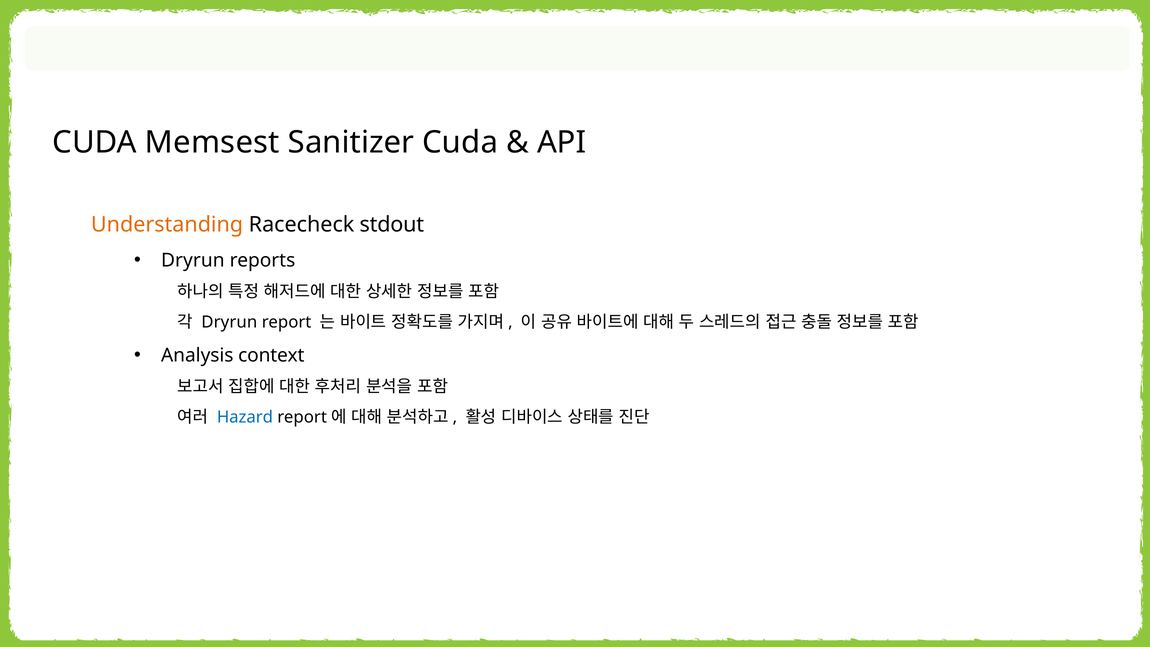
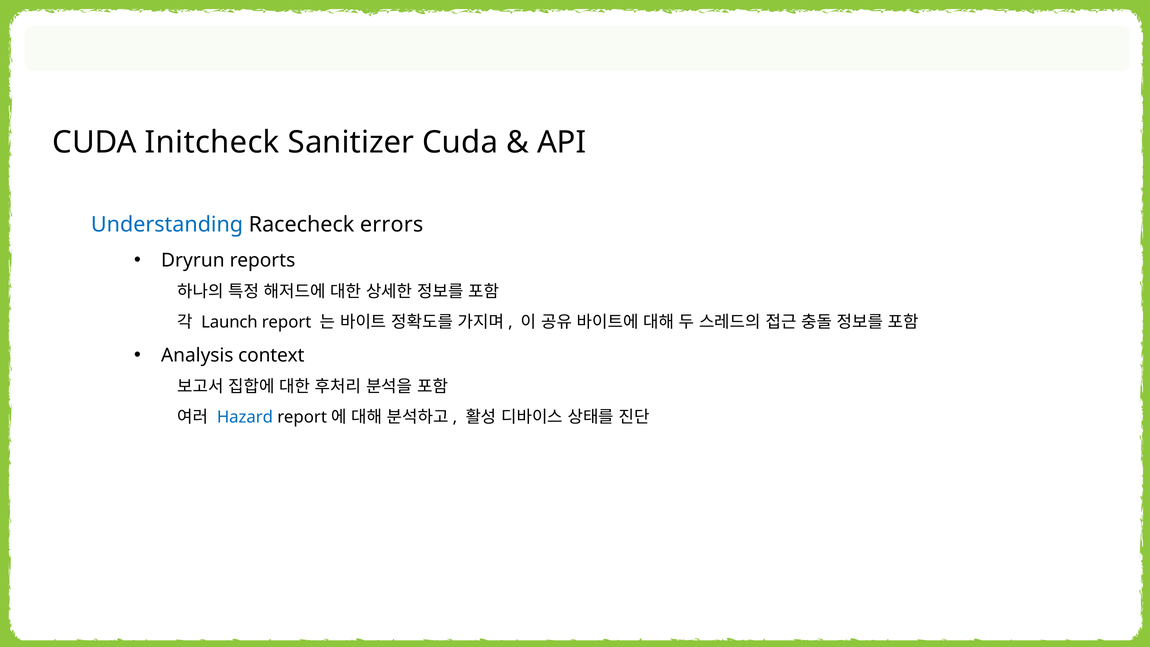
Memsest: Memsest -> Initcheck
Understanding colour: orange -> blue
stdout: stdout -> errors
Dryrun at (229, 322): Dryrun -> Launch
